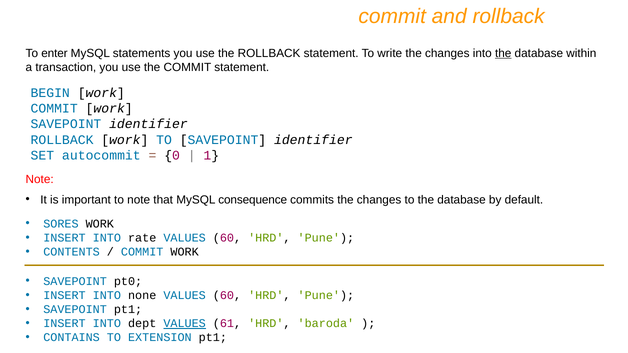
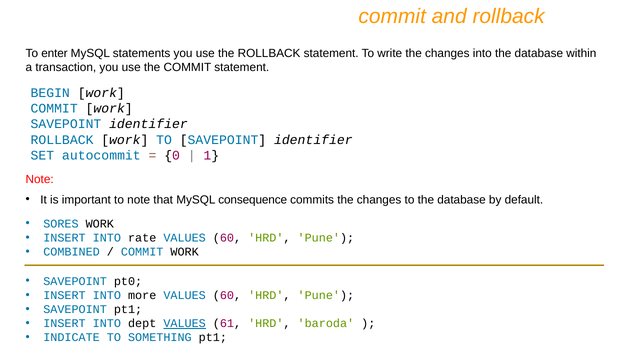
the at (503, 53) underline: present -> none
CONTENTS: CONTENTS -> COMBINED
none: none -> more
CONTAINS: CONTAINS -> INDICATE
EXTENSION: EXTENSION -> SOMETHING
